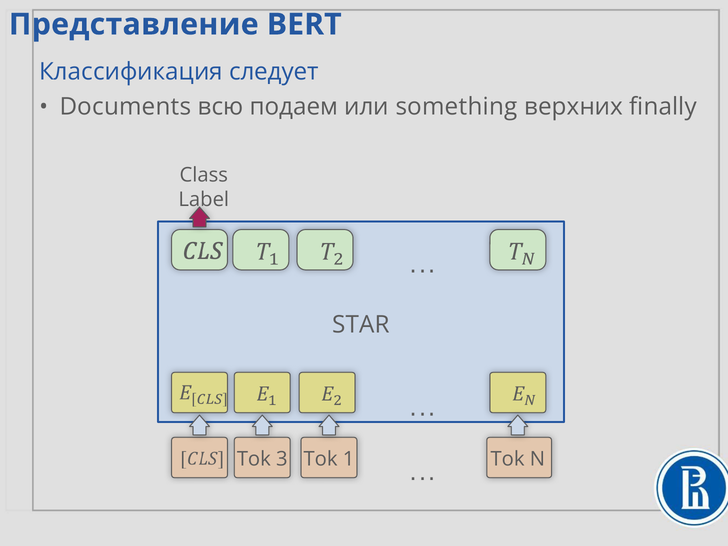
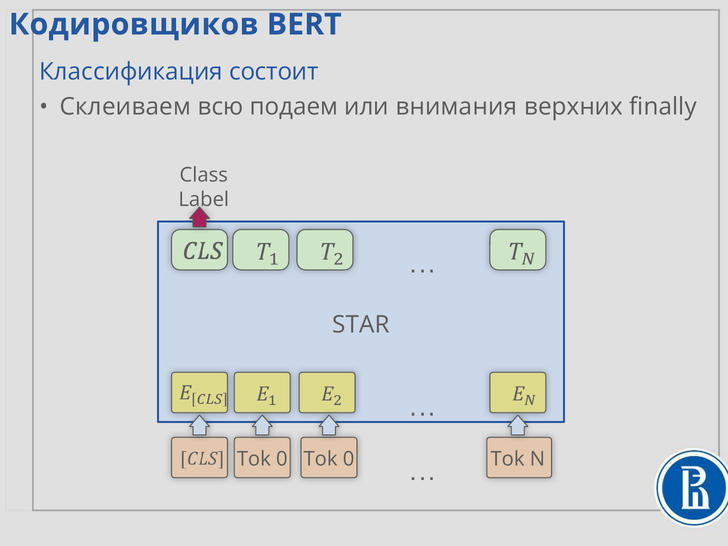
Представление: Представление -> Кодировщиков
следует: следует -> состоит
Documents: Documents -> Склеиваем
something: something -> внимания
3 at (282, 459): 3 -> 0
1 at (349, 459): 1 -> 0
